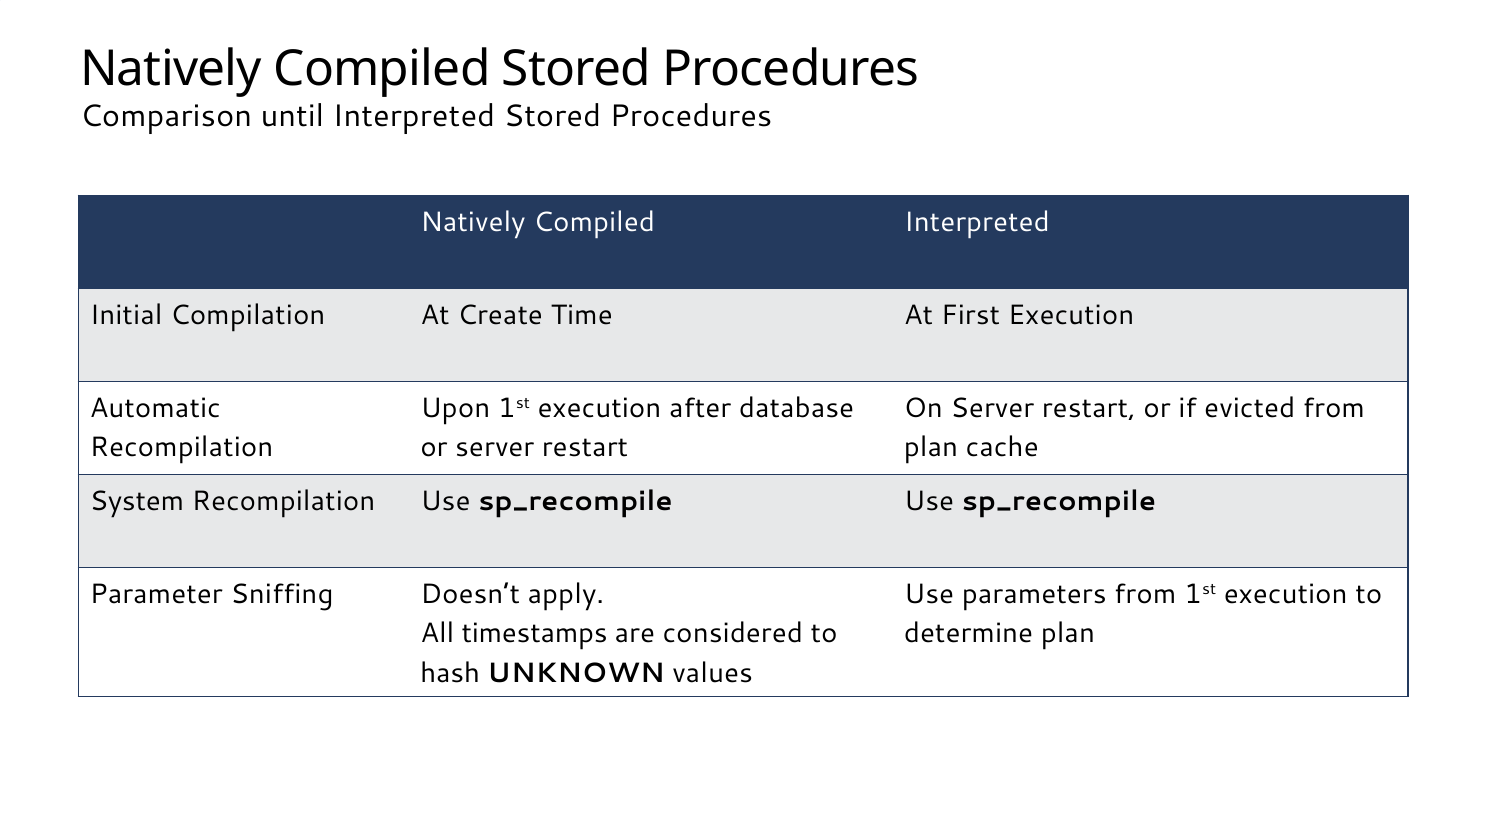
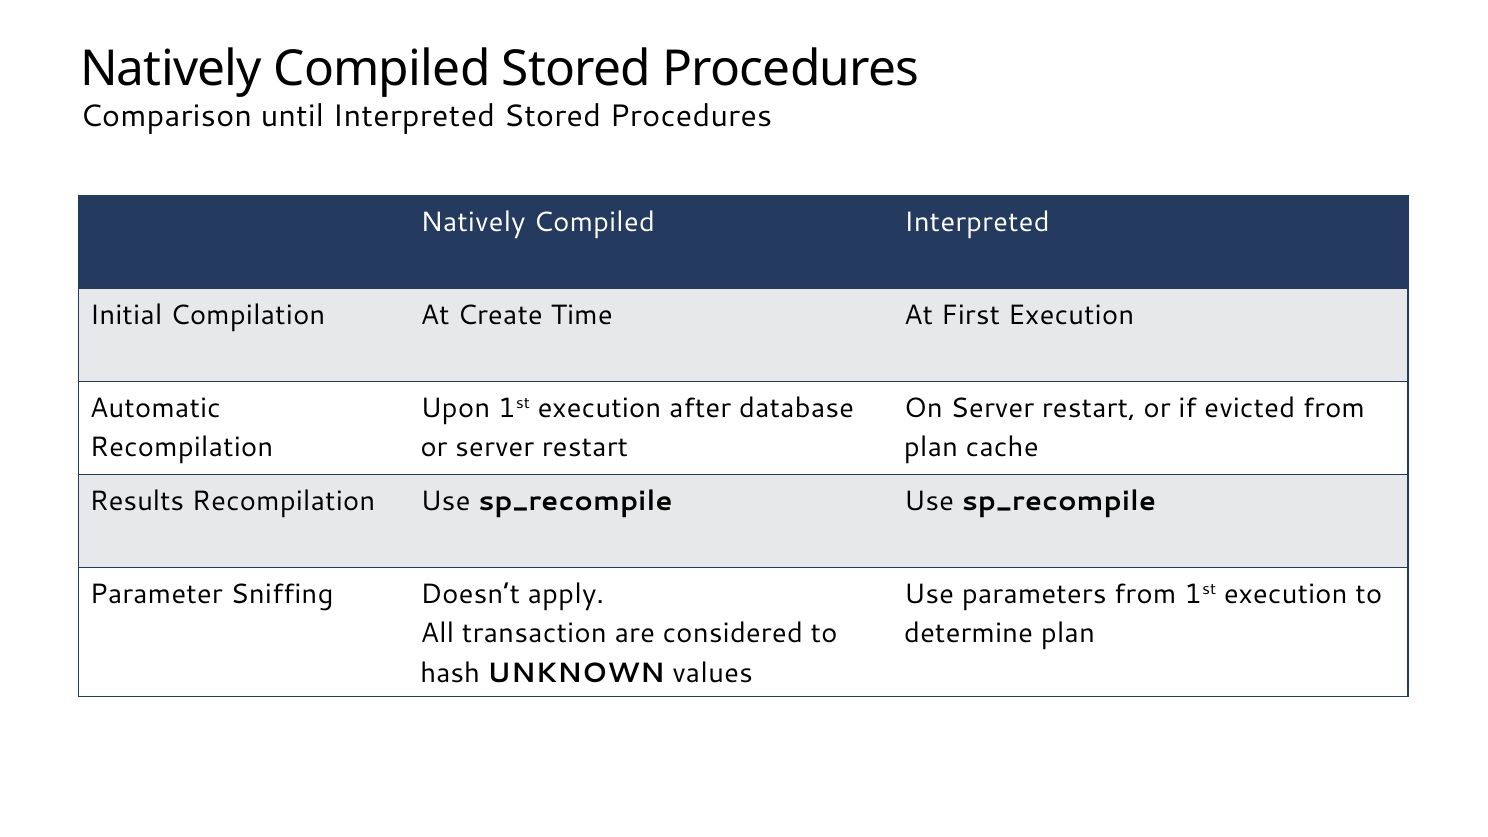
System: System -> Results
timestamps: timestamps -> transaction
